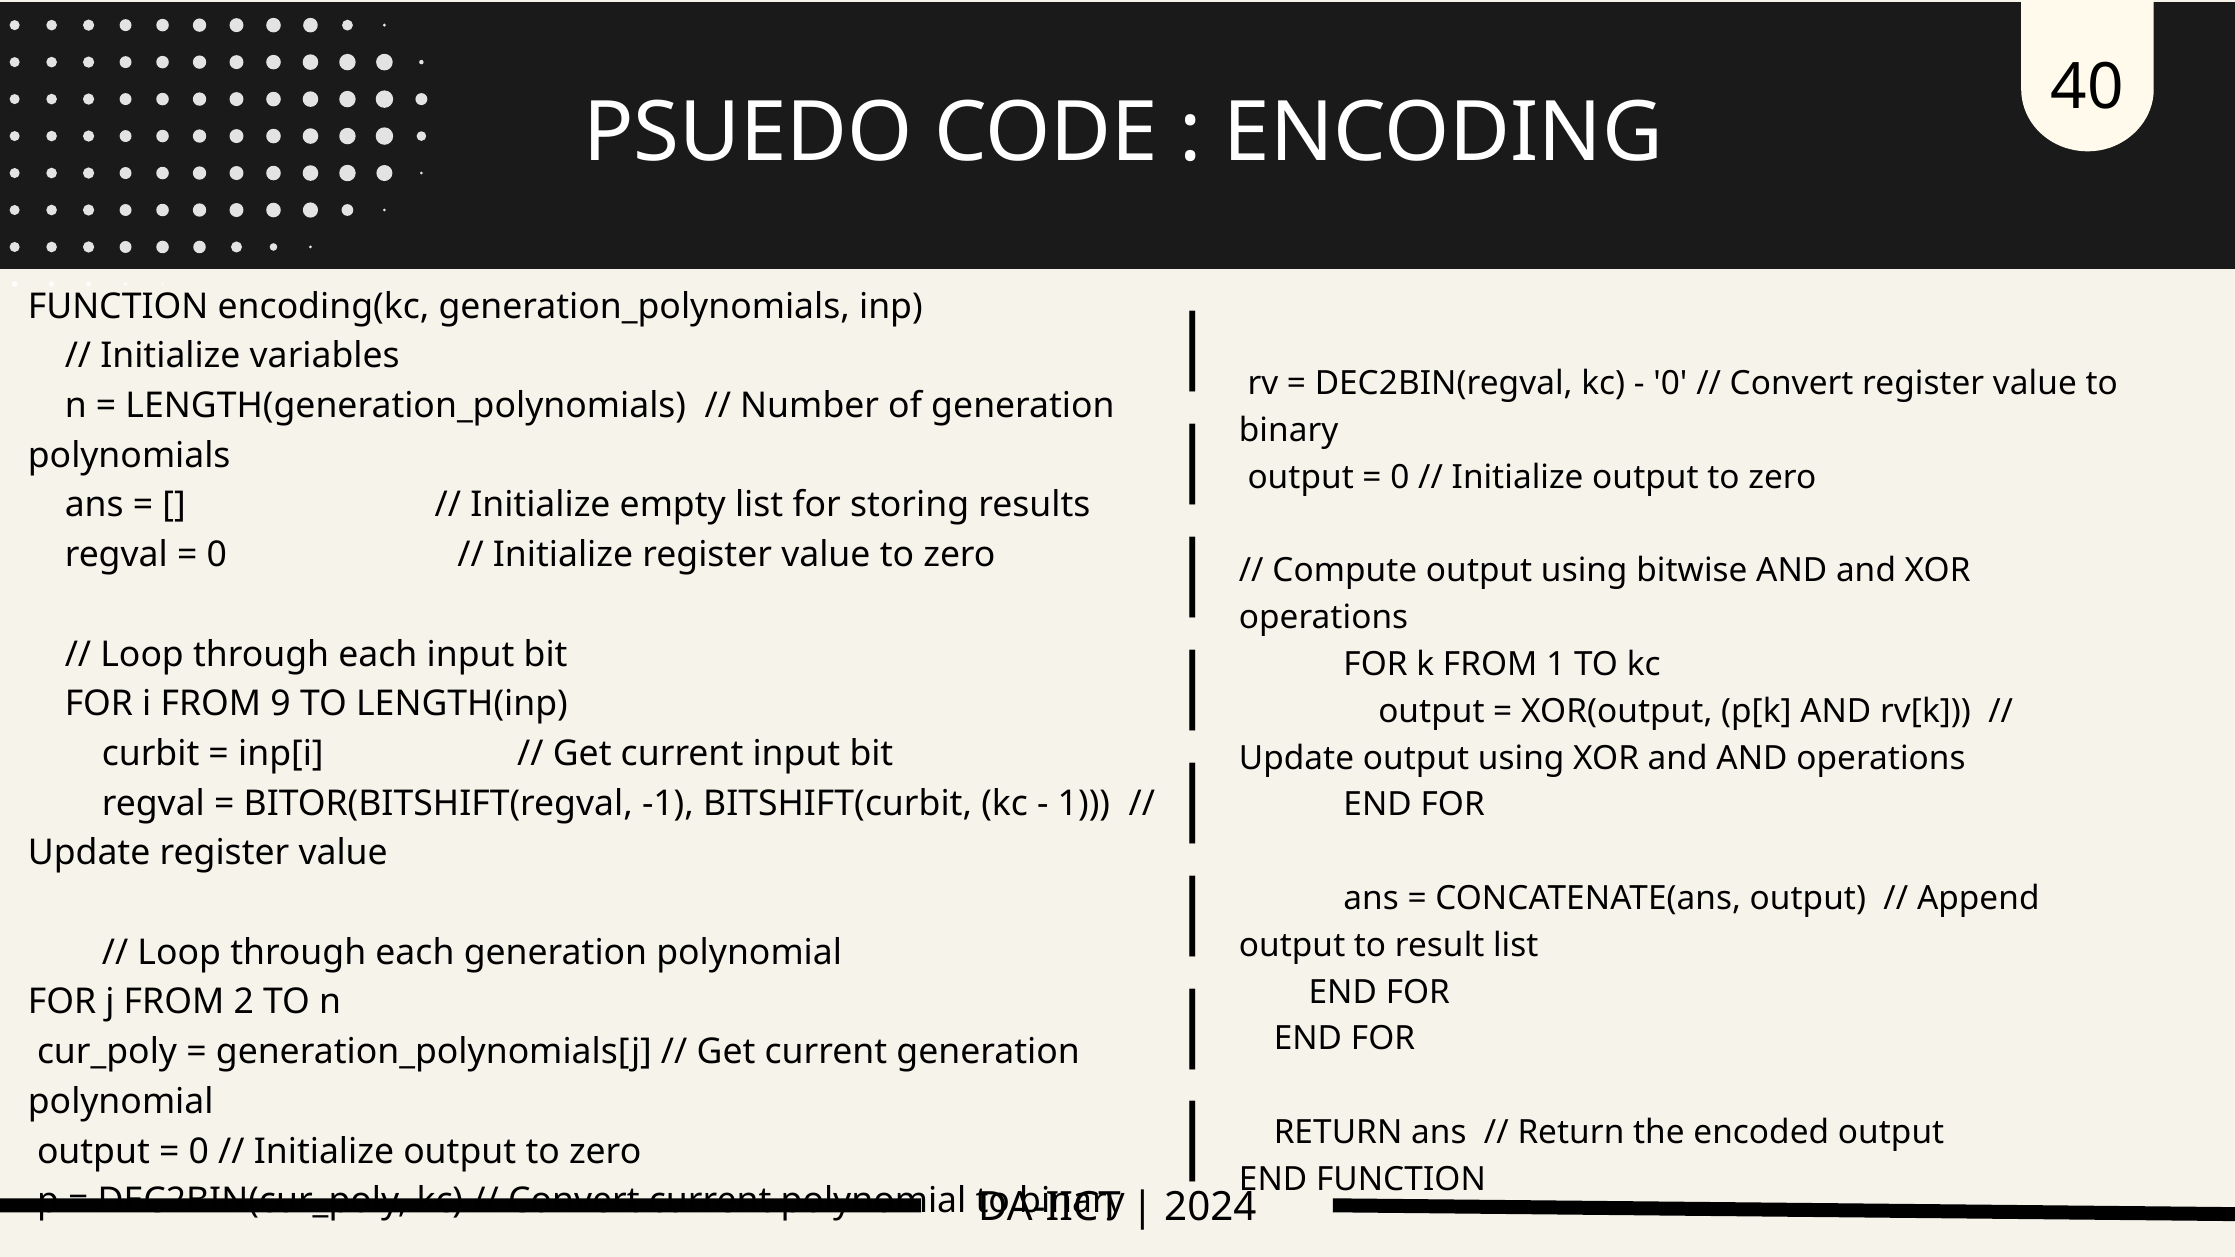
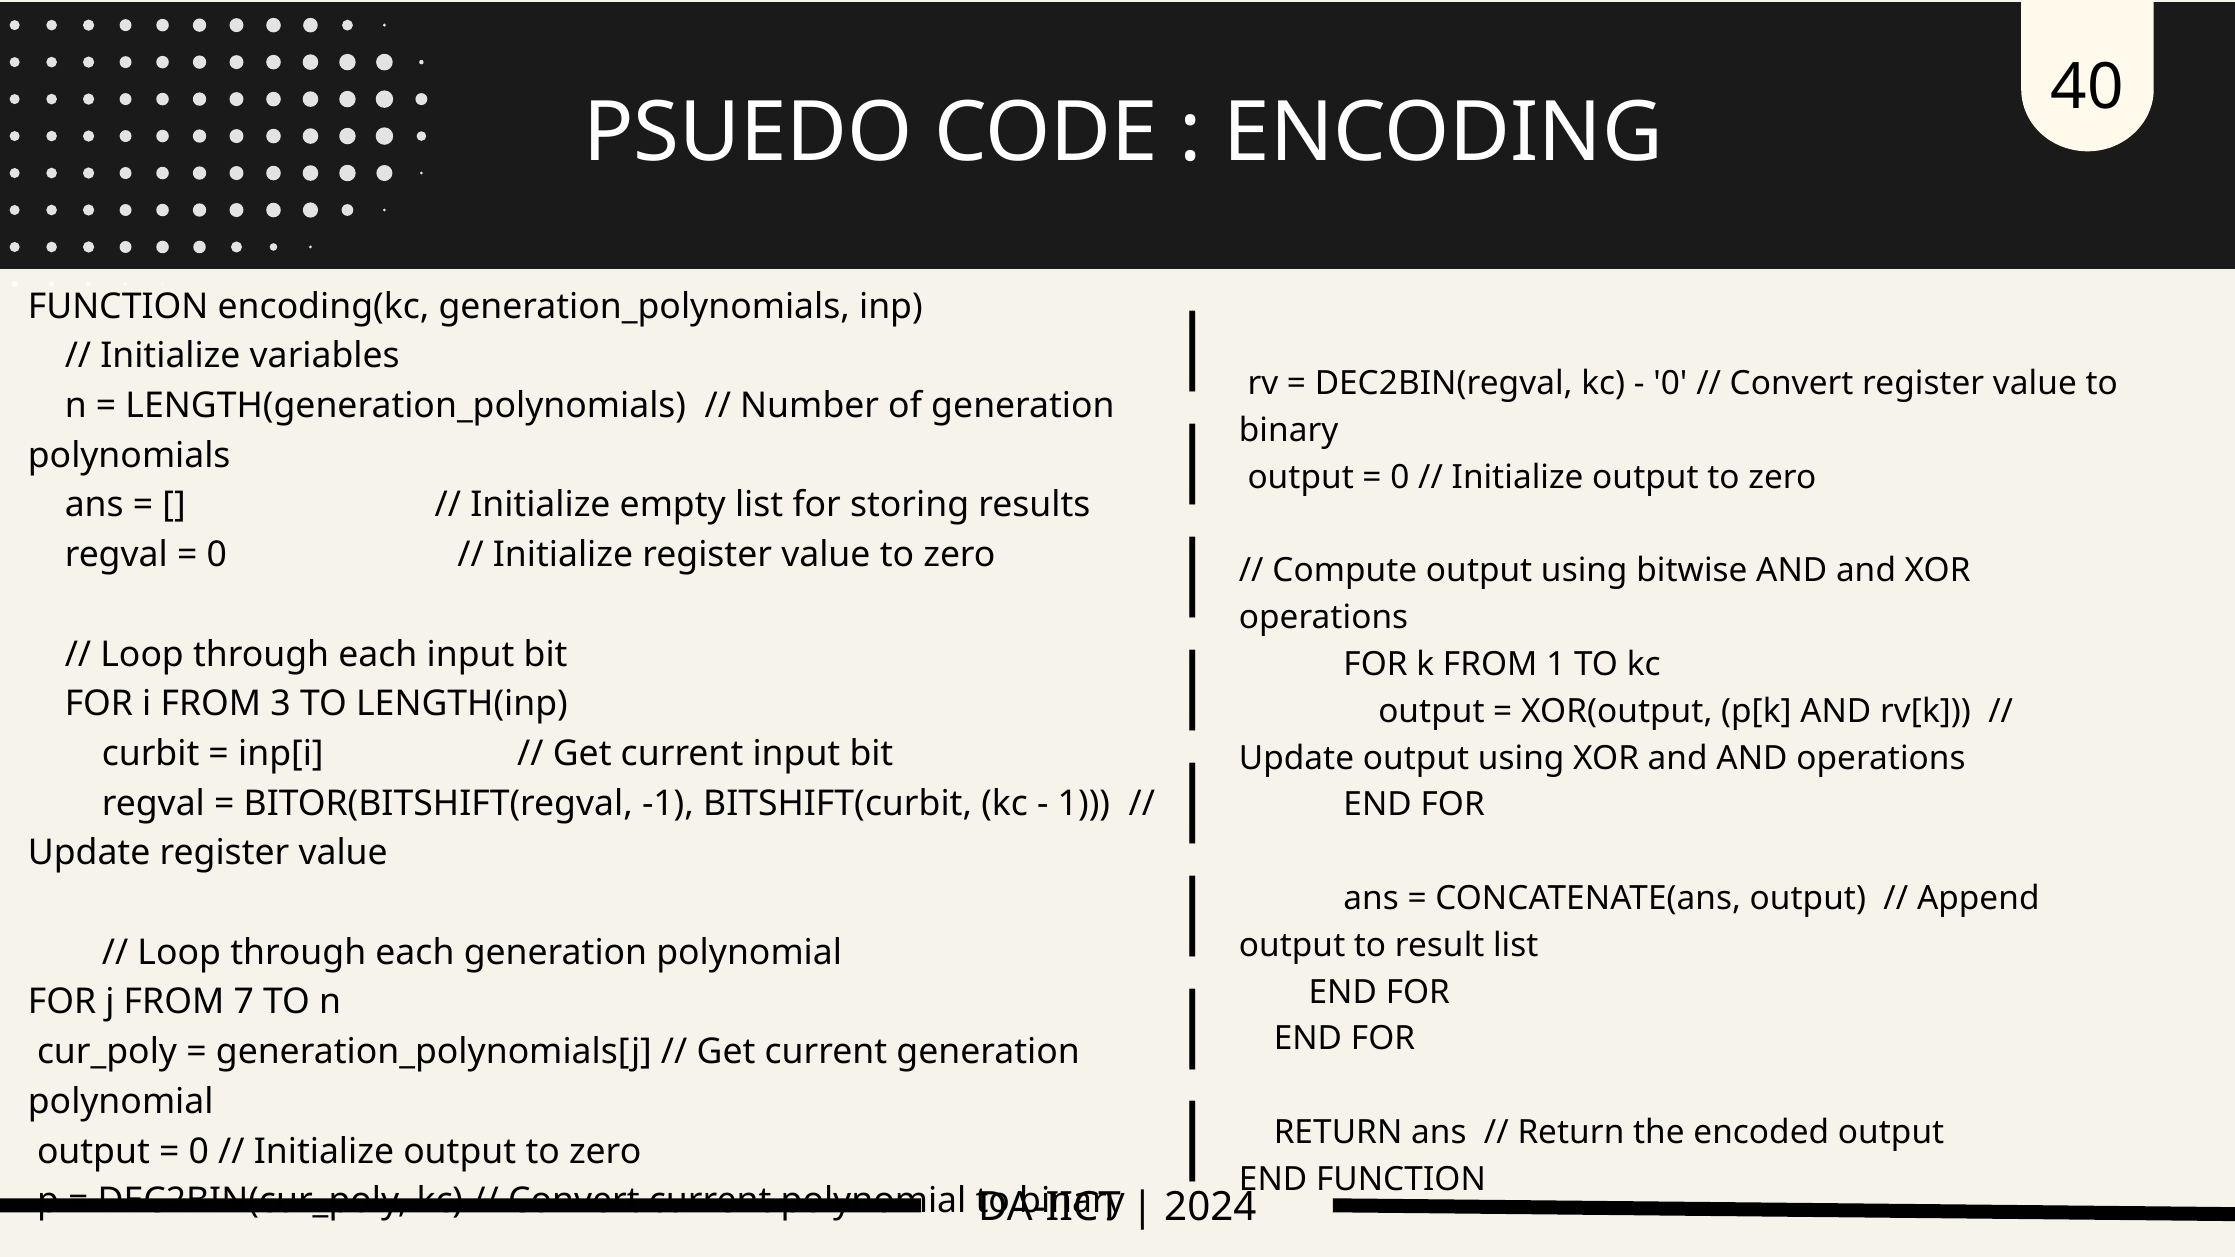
9: 9 -> 3
2: 2 -> 7
